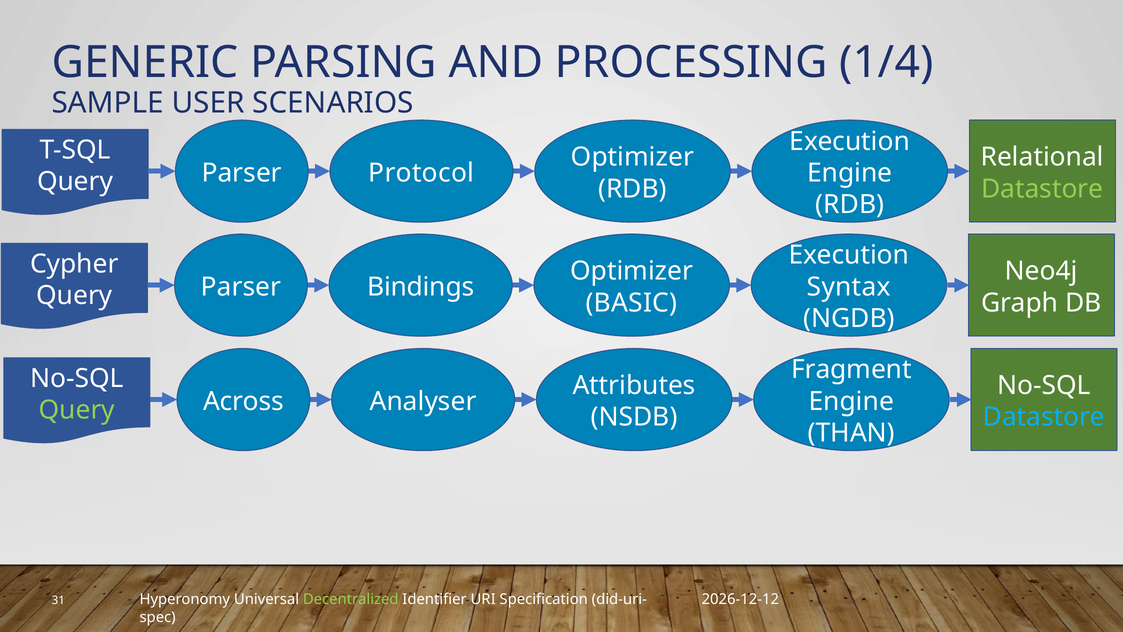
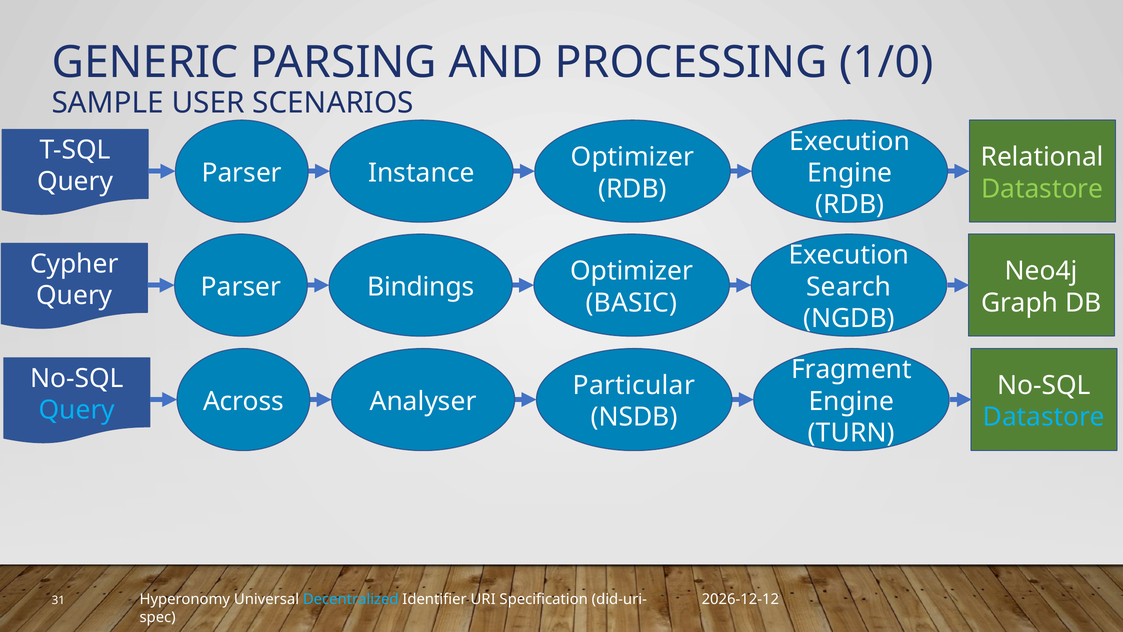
1/4: 1/4 -> 1/0
Protocol: Protocol -> Instance
Syntax: Syntax -> Search
Attributes: Attributes -> Particular
Query at (77, 410) colour: light green -> light blue
THAN: THAN -> TURN
Decentralized colour: light green -> light blue
